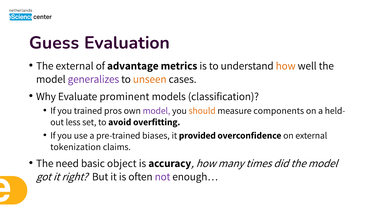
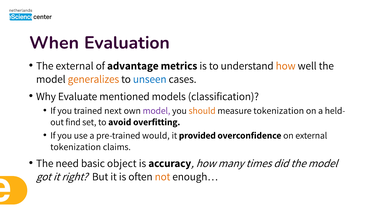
Guess: Guess -> When
generalizes colour: purple -> orange
unseen colour: orange -> blue
prominent: prominent -> mentioned
pros: pros -> next
measure components: components -> tokenization
less: less -> find
biases: biases -> would
not colour: purple -> orange
